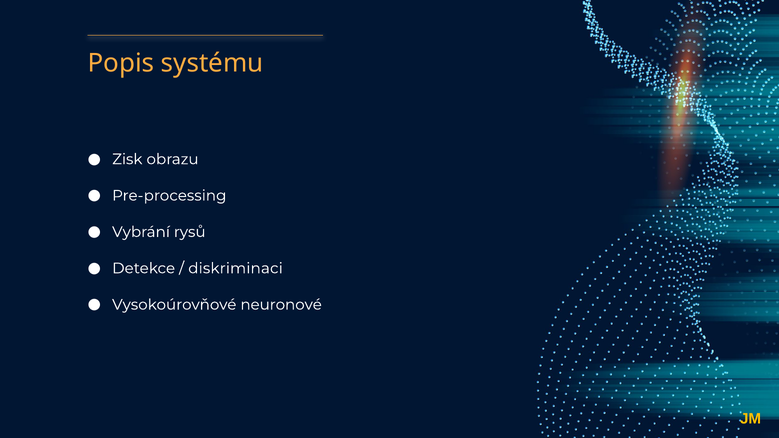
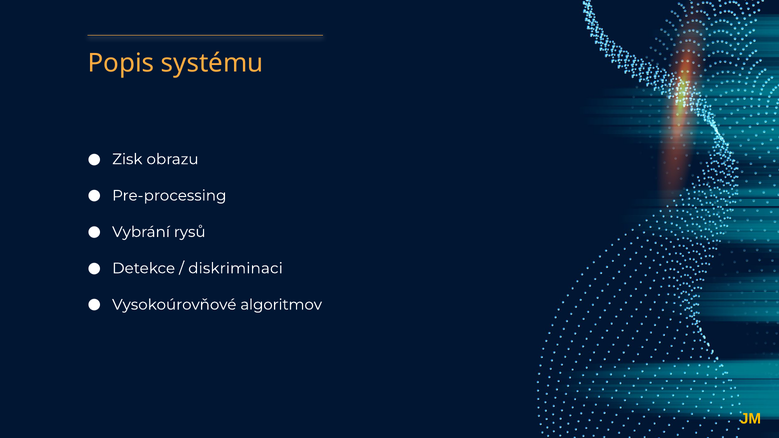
neuronové: neuronové -> algoritmov
